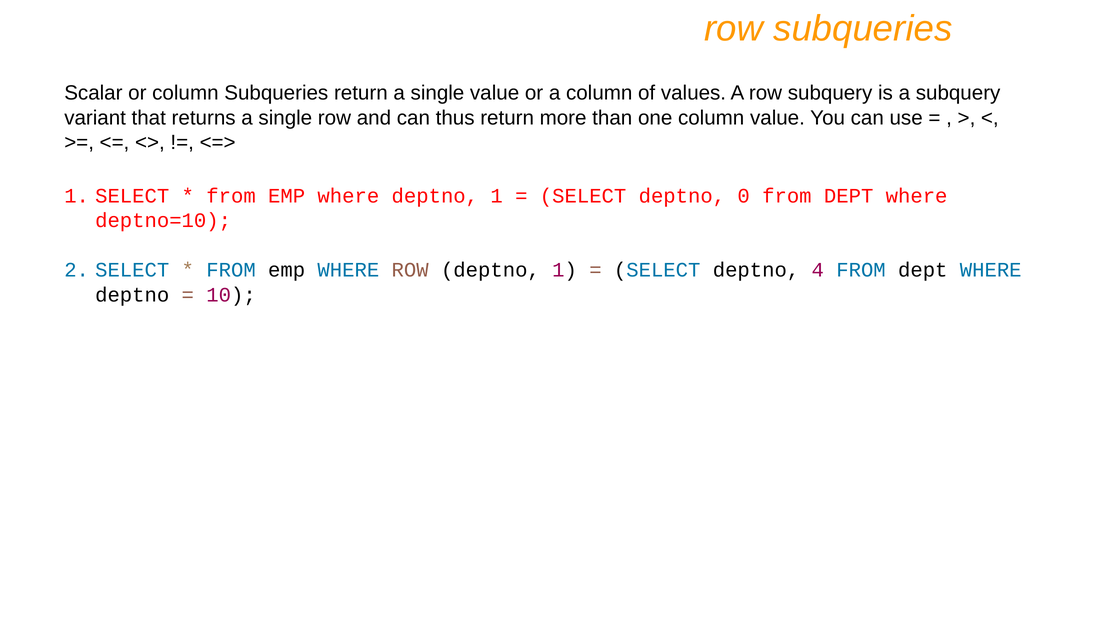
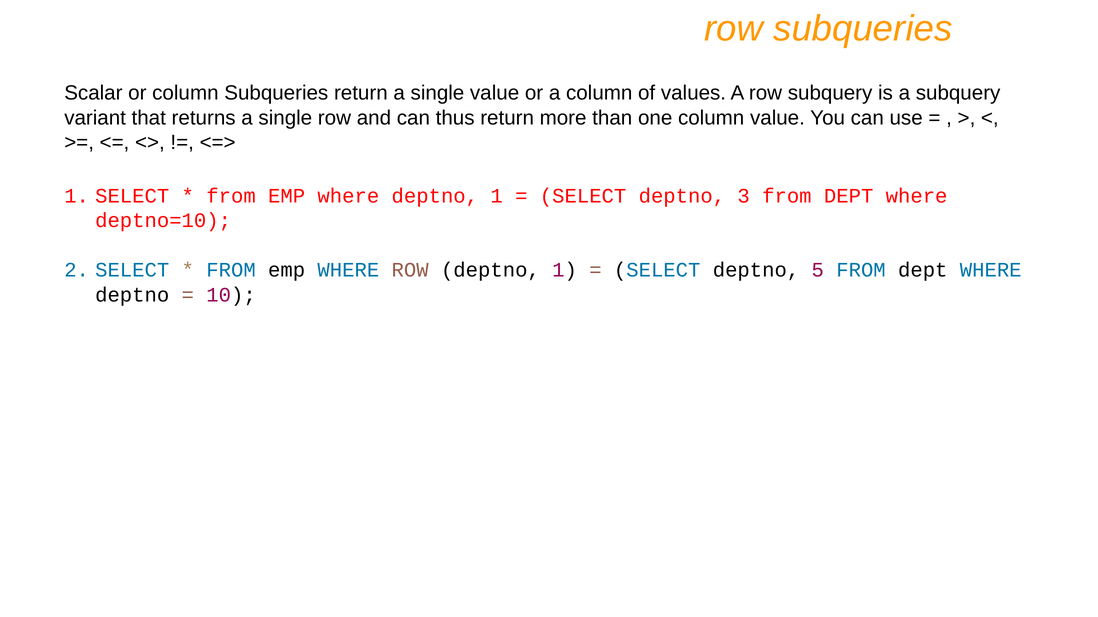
0: 0 -> 3
4: 4 -> 5
